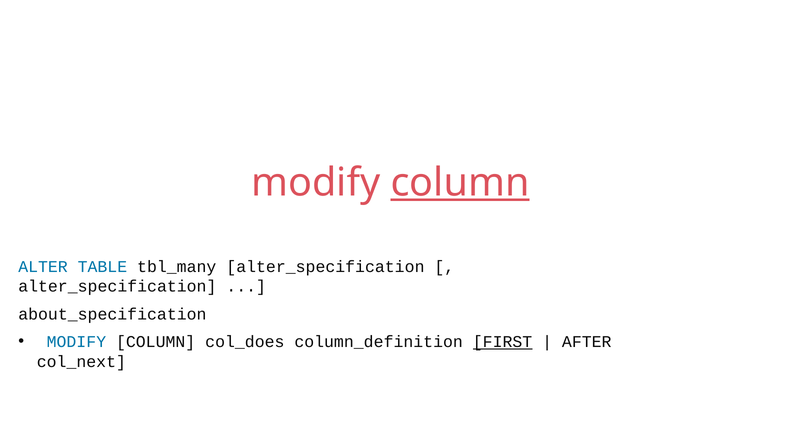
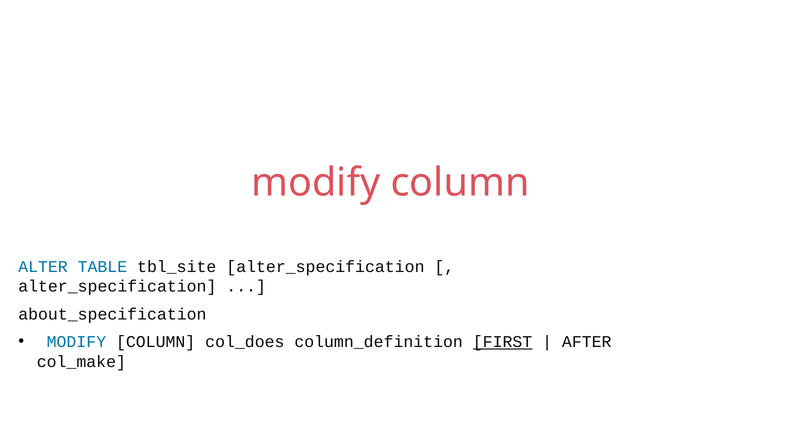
column at (460, 183) underline: present -> none
tbl_many: tbl_many -> tbl_site
col_next: col_next -> col_make
